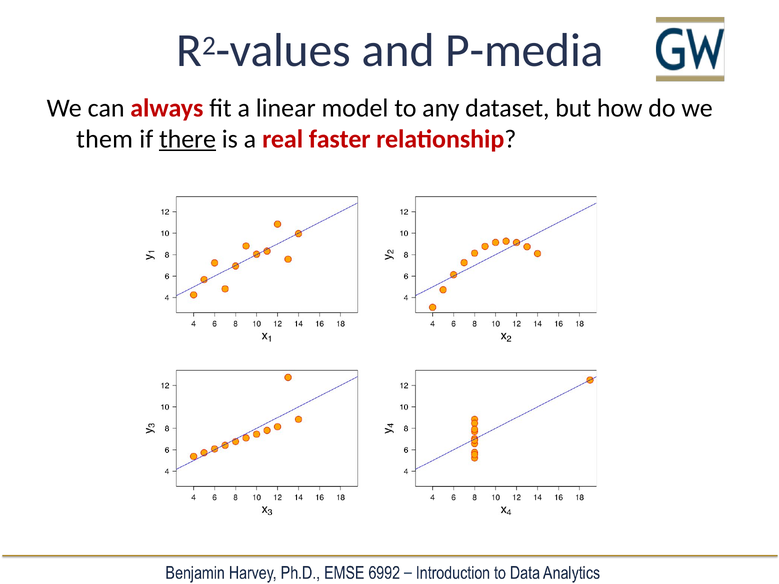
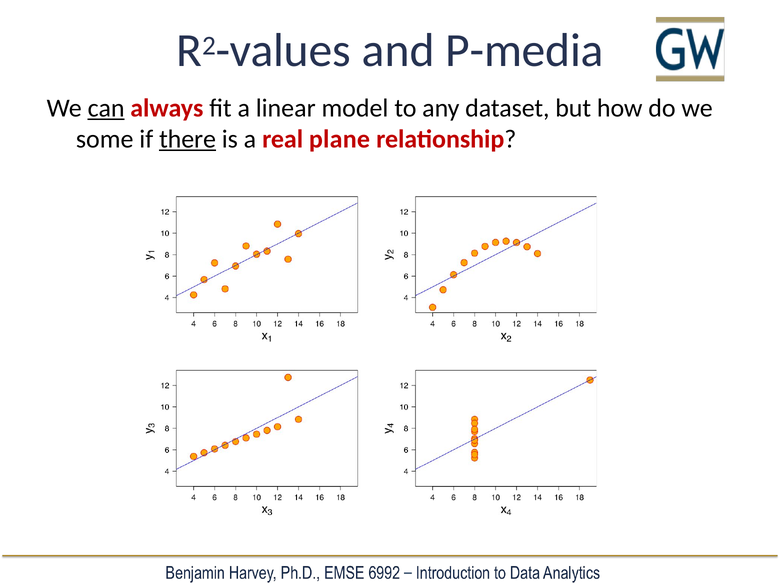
can underline: none -> present
them: them -> some
faster: faster -> plane
